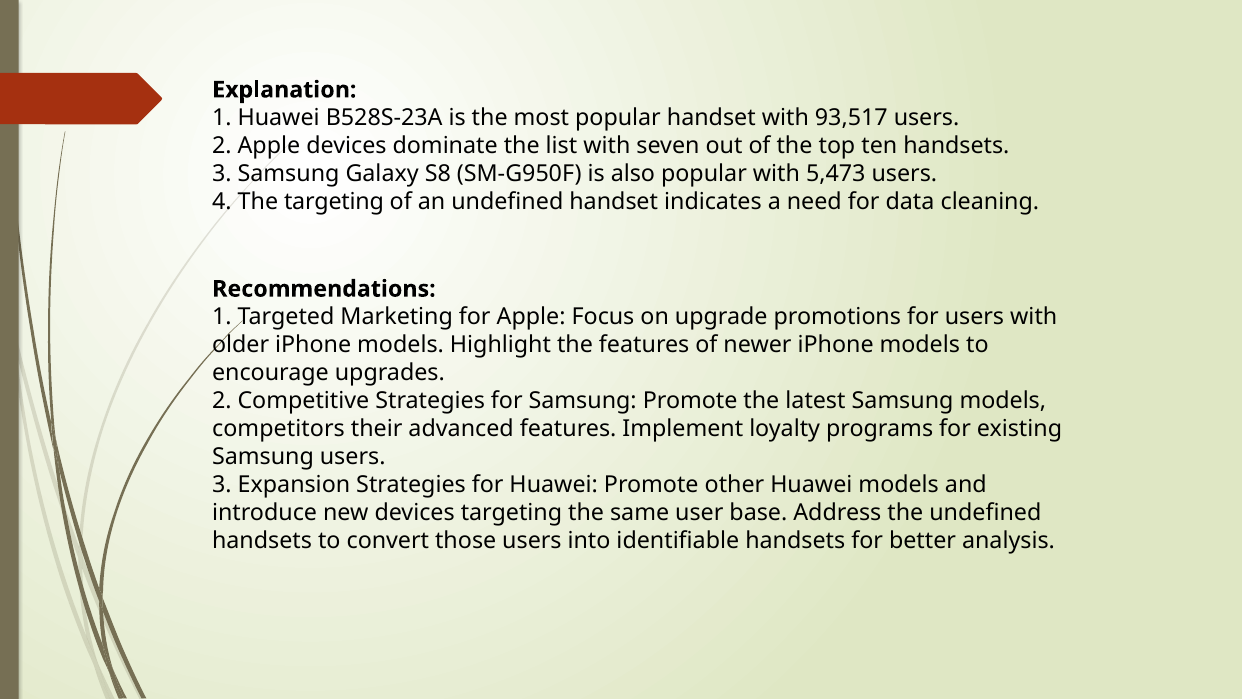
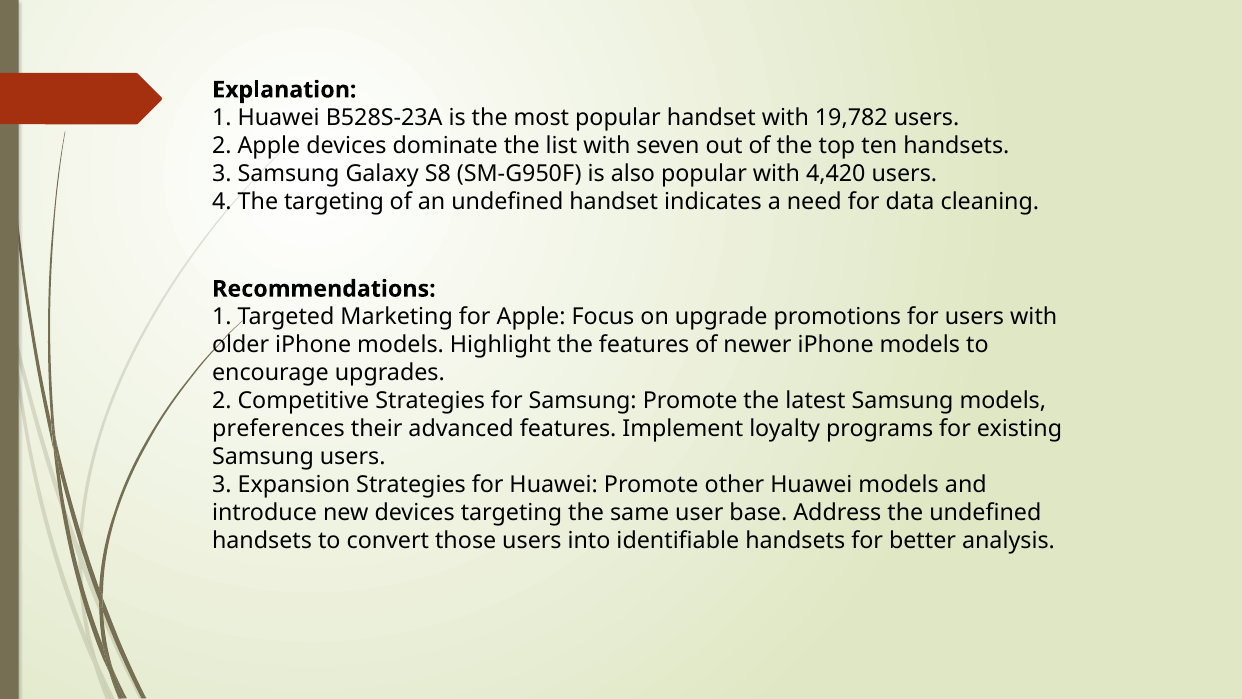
93,517: 93,517 -> 19,782
5,473: 5,473 -> 4,420
competitors: competitors -> preferences
